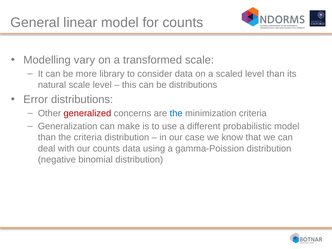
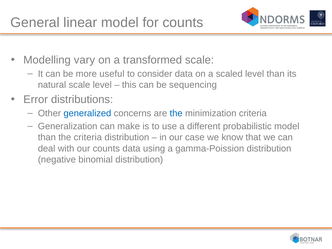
library: library -> useful
be distributions: distributions -> sequencing
generalized colour: red -> blue
